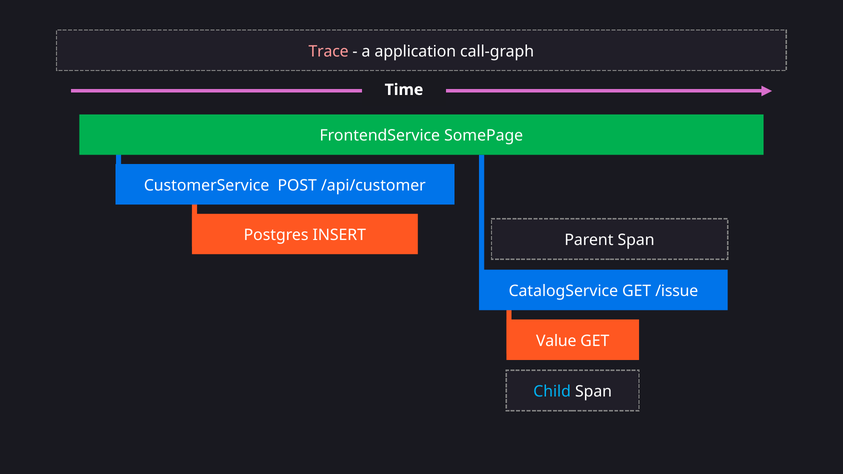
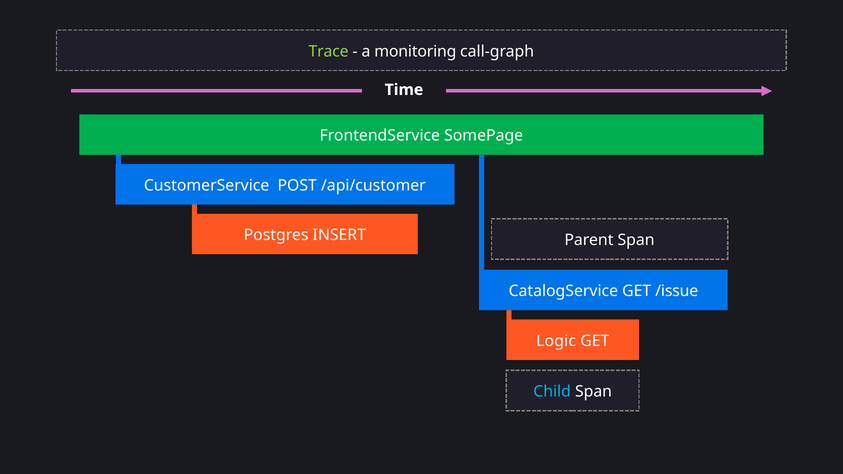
Trace colour: pink -> light green
application: application -> monitoring
Value: Value -> Logic
